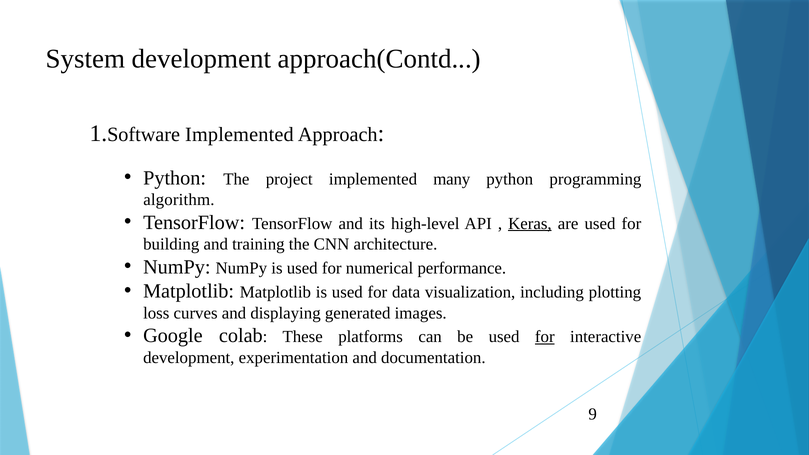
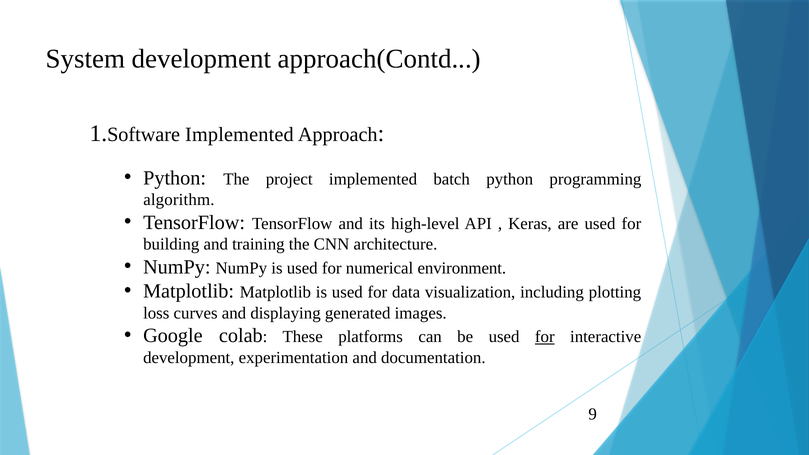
many: many -> batch
Keras underline: present -> none
performance: performance -> environment
